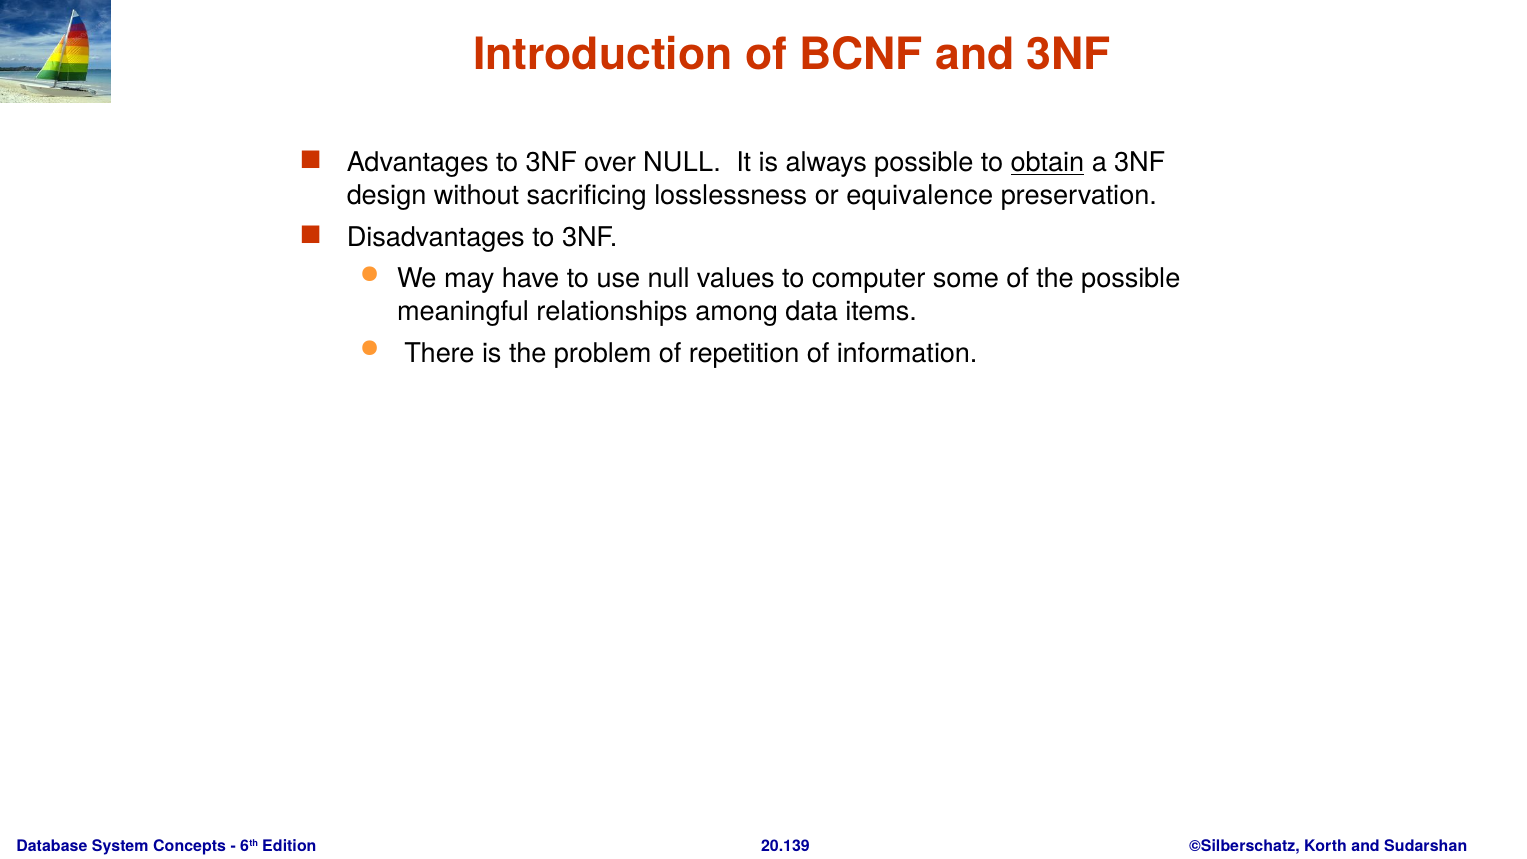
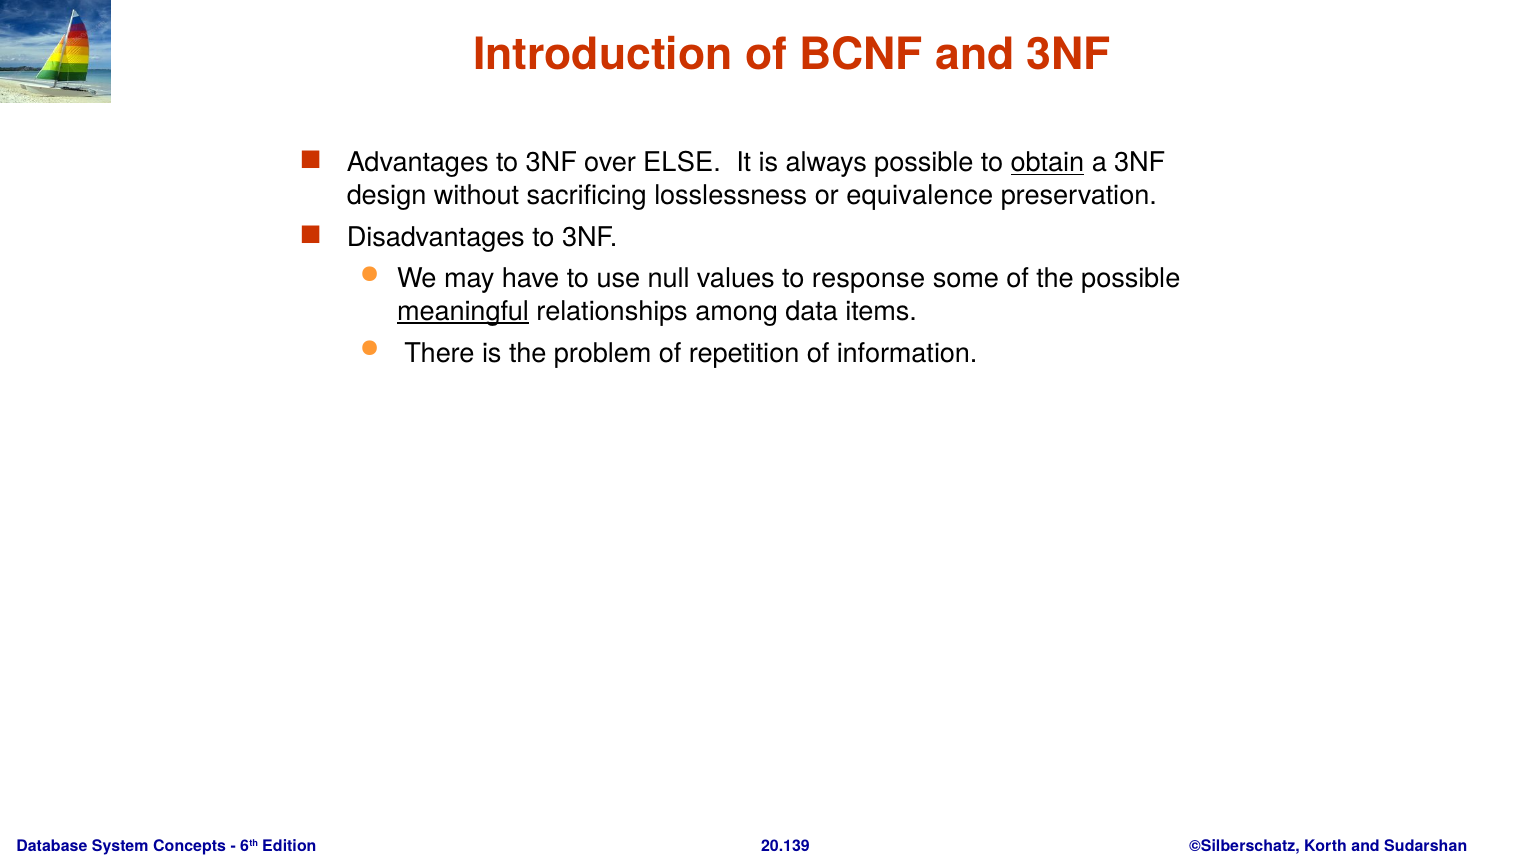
over NULL: NULL -> ELSE
computer: computer -> response
meaningful underline: none -> present
